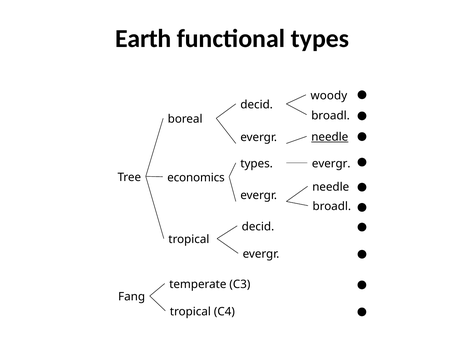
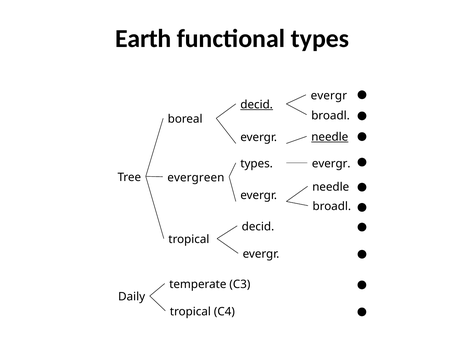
woody at (329, 96): woody -> evergr
decid at (257, 105) underline: none -> present
economics: economics -> evergreen
Fang: Fang -> Daily
